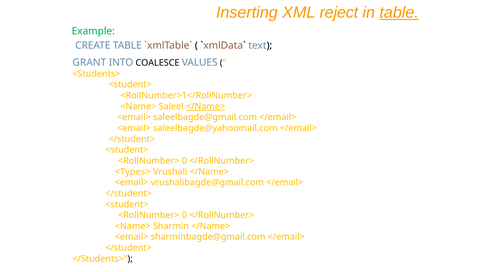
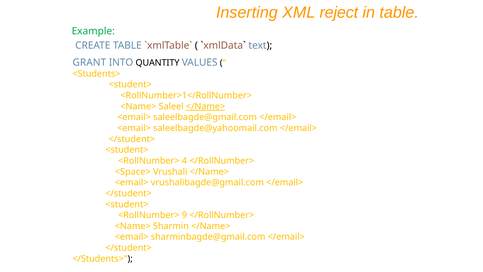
table at (399, 13) underline: present -> none
COALESCE: COALESCE -> QUANTITY
0 at (184, 161): 0 -> 4
<Types>: <Types> -> <Space>
0 at (184, 215): 0 -> 9
